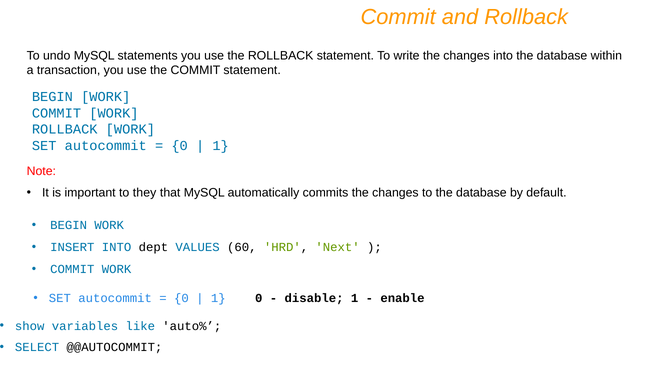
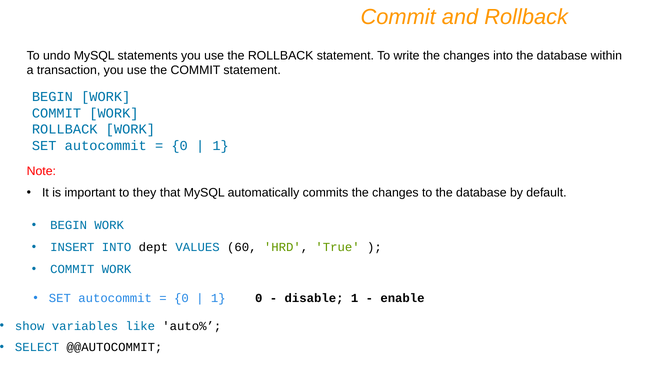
Next: Next -> True
